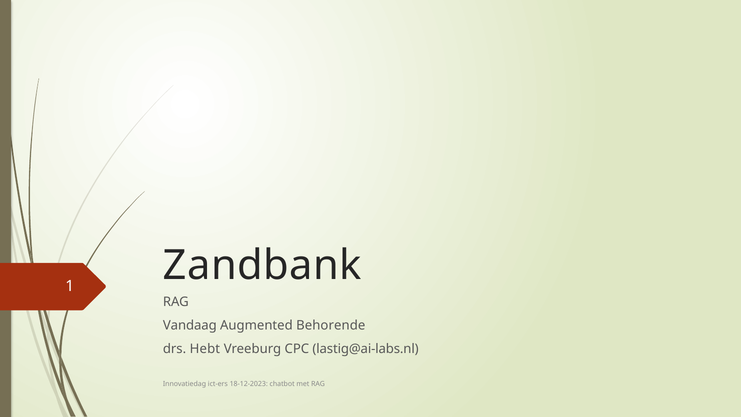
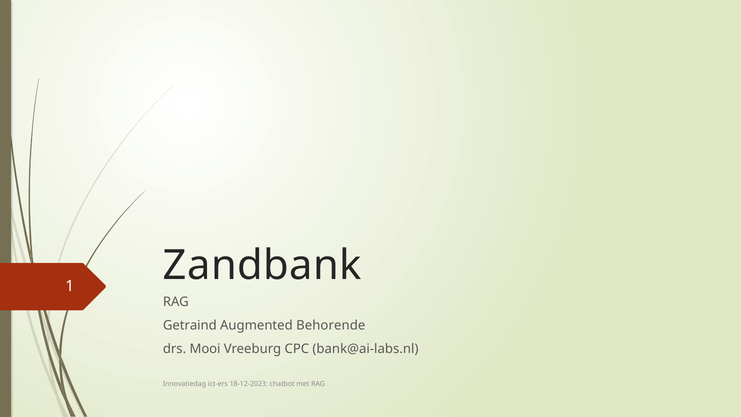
Vandaag: Vandaag -> Getraind
Hebt: Hebt -> Mooi
lastig@ai-labs.nl: lastig@ai-labs.nl -> bank@ai-labs.nl
